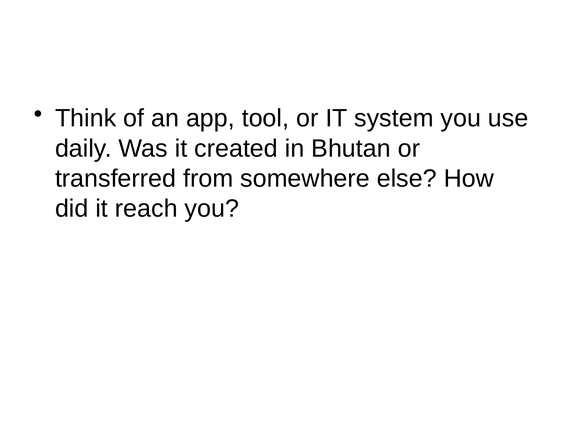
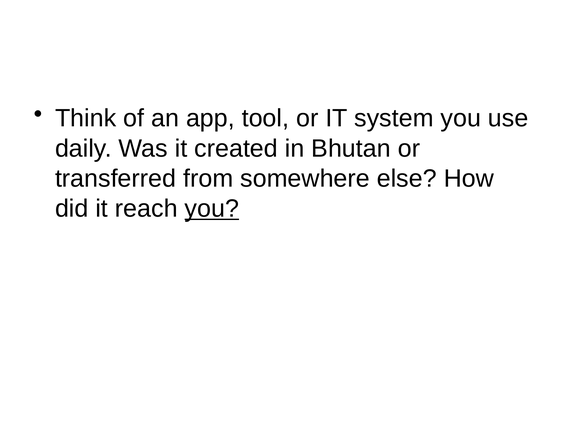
you at (212, 209) underline: none -> present
